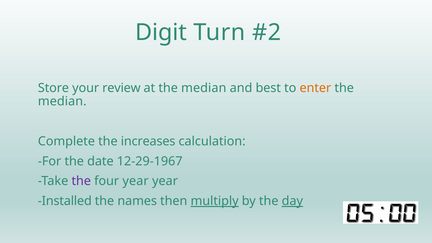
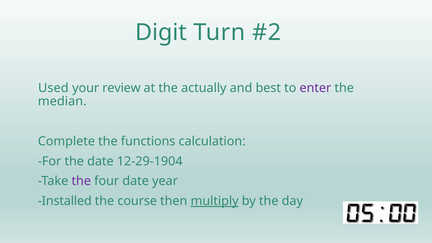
Store: Store -> Used
at the median: median -> actually
enter colour: orange -> purple
increases: increases -> functions
12-29-1967: 12-29-1967 -> 12-29-1904
four year: year -> date
names: names -> course
day underline: present -> none
